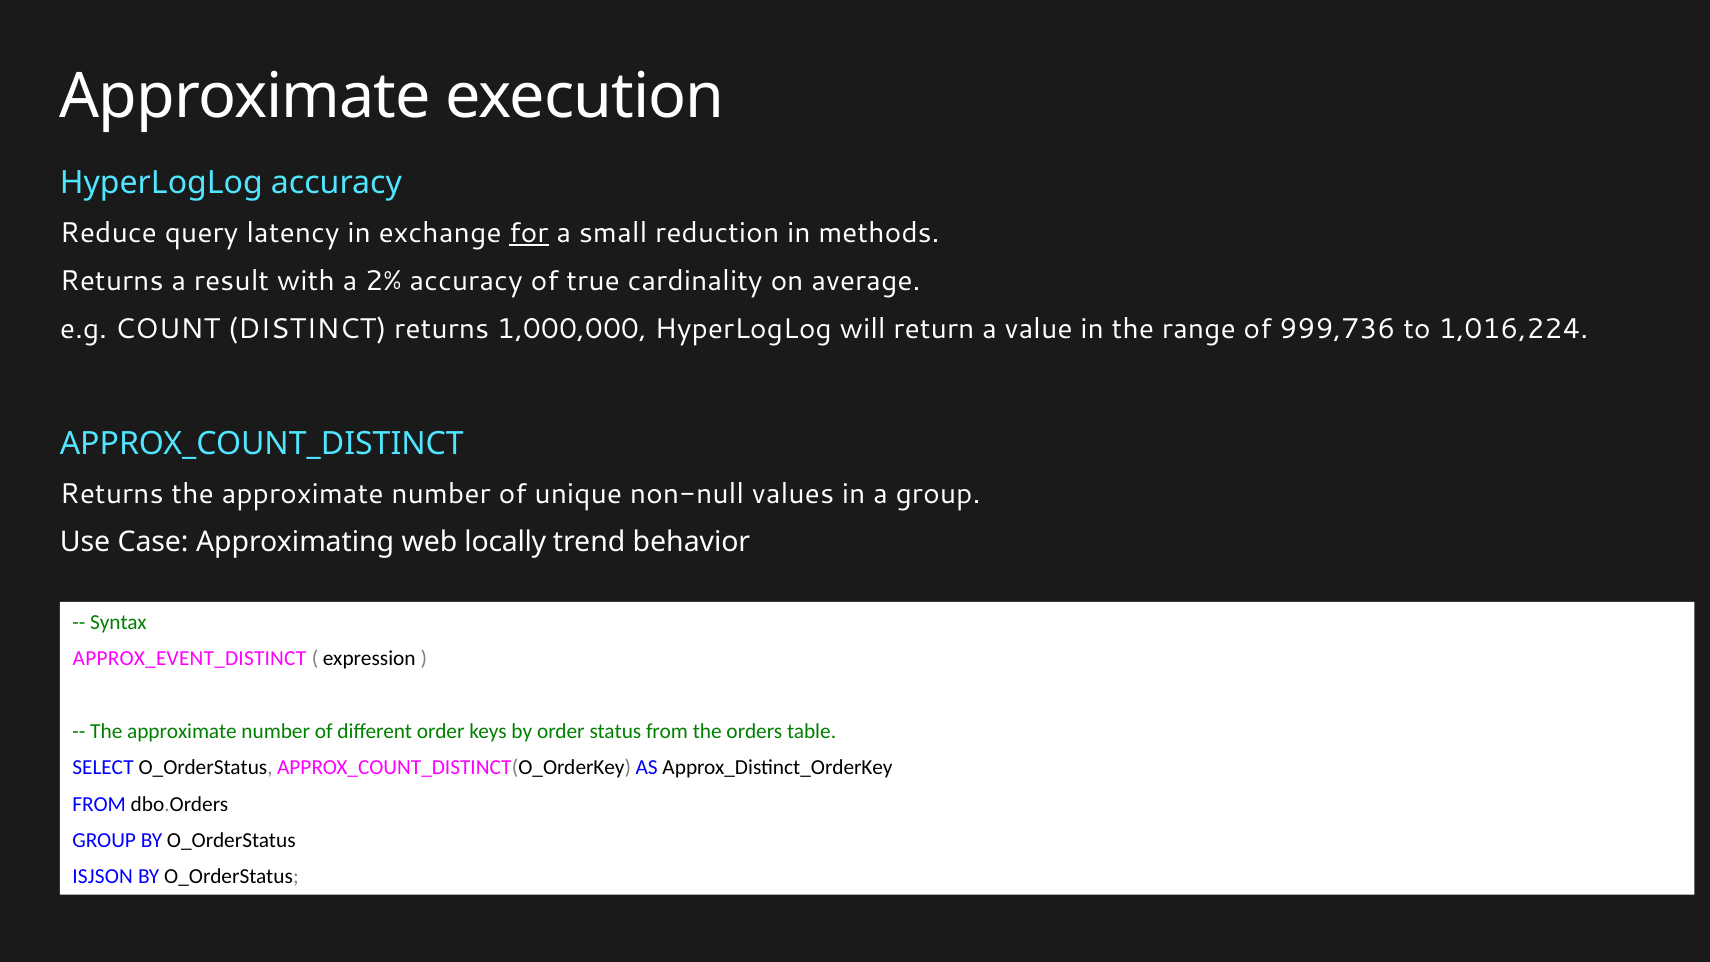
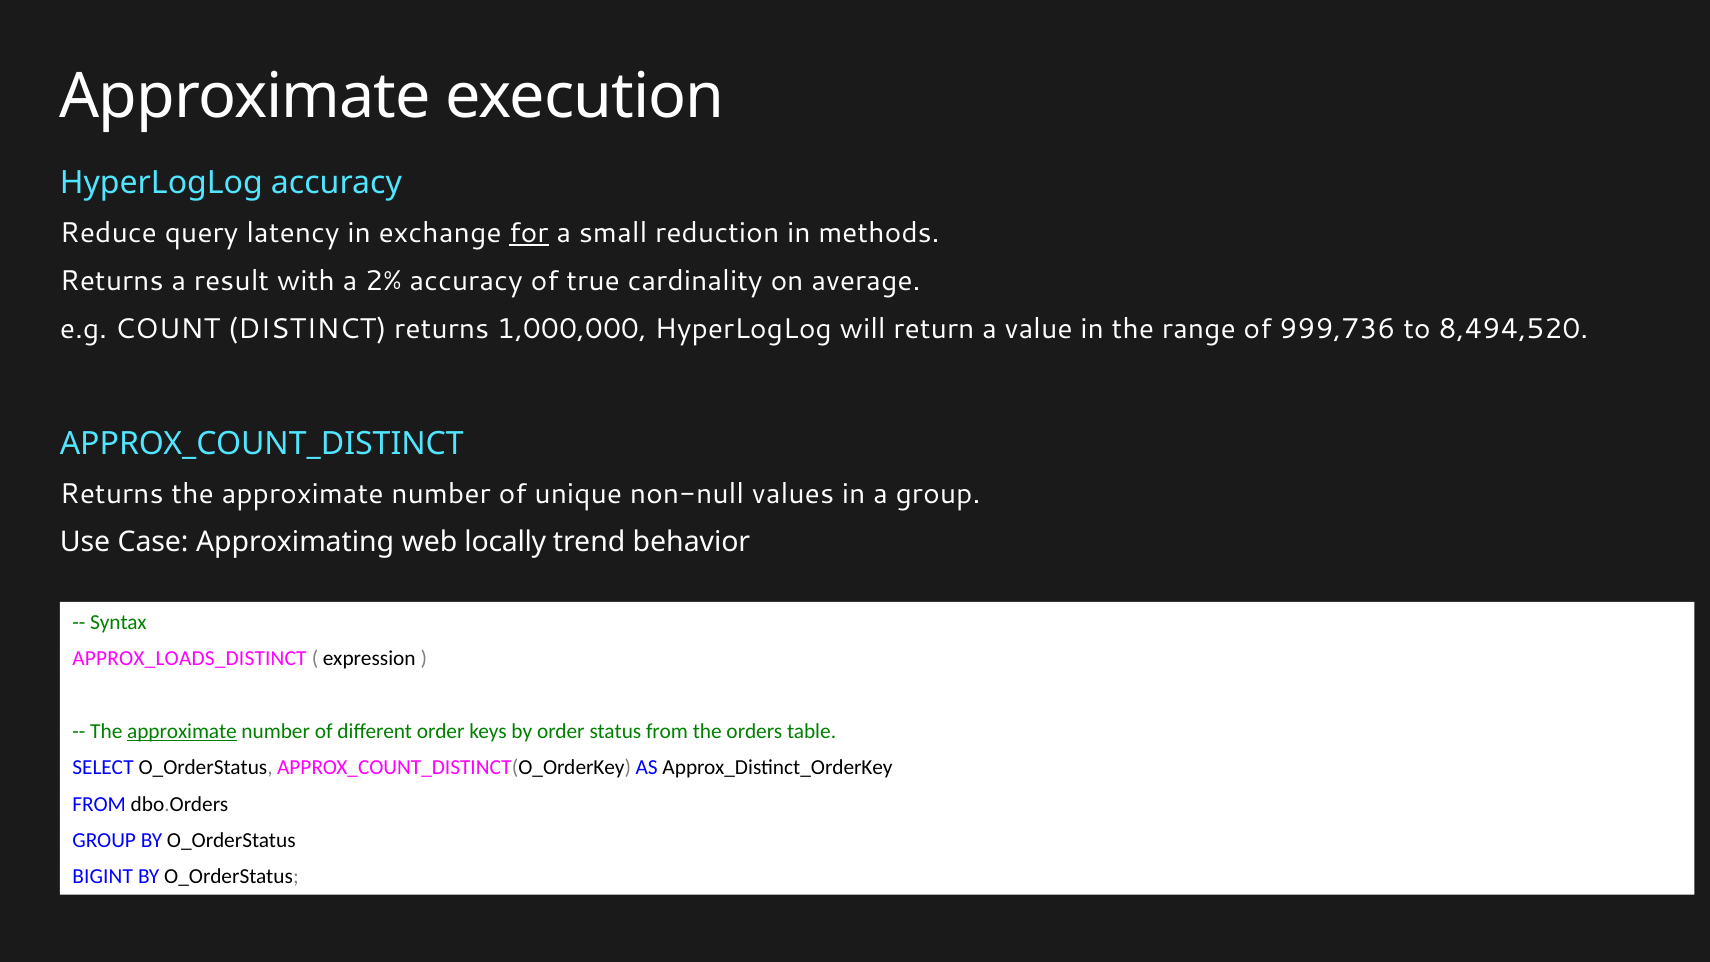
1,016,224: 1,016,224 -> 8,494,520
APPROX_EVENT_DISTINCT: APPROX_EVENT_DISTINCT -> APPROX_LOADS_DISTINCT
approximate at (182, 731) underline: none -> present
ISJSON: ISJSON -> BIGINT
